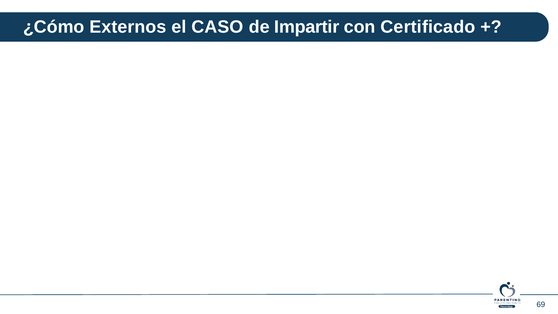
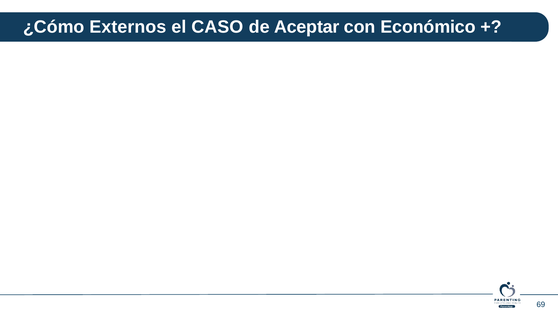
Impartir: Impartir -> Aceptar
Certificado: Certificado -> Económico
